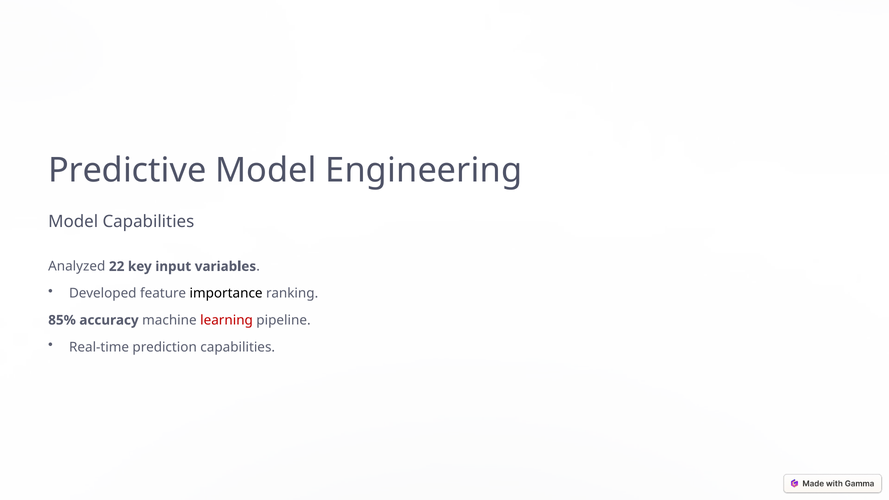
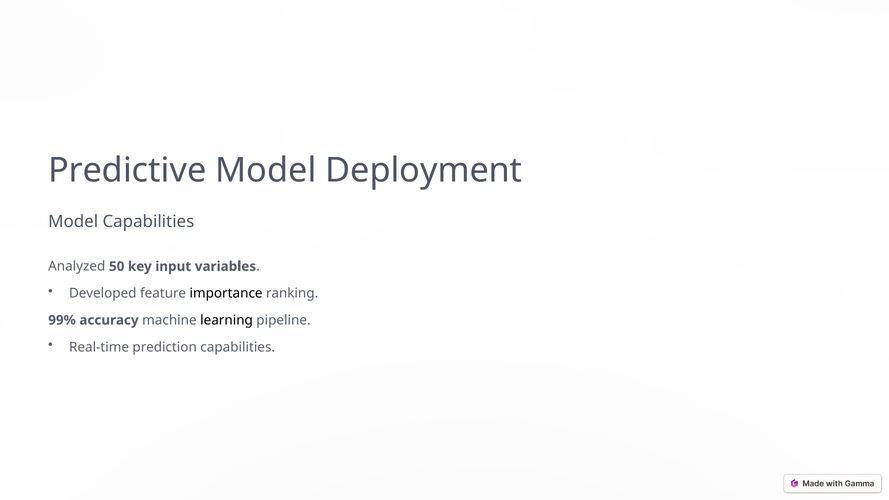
Engineering: Engineering -> Deployment
22: 22 -> 50
85%: 85% -> 99%
learning colour: red -> black
